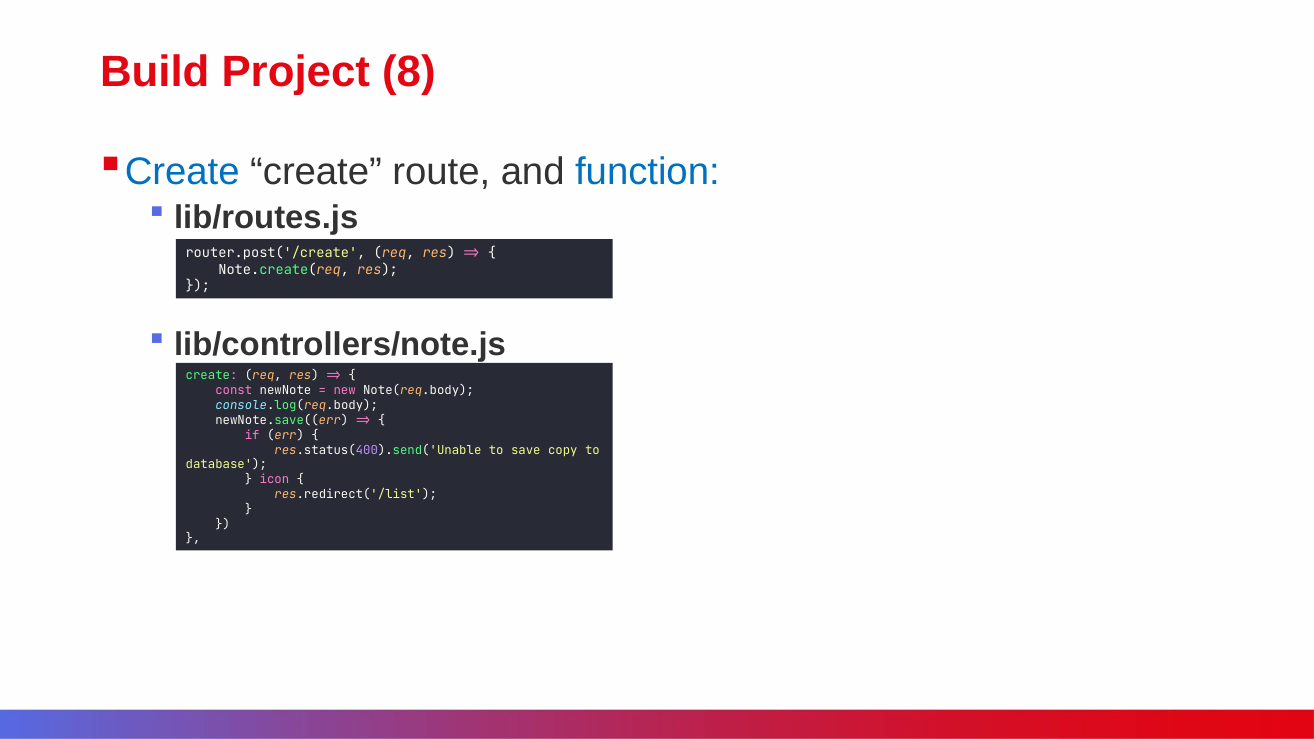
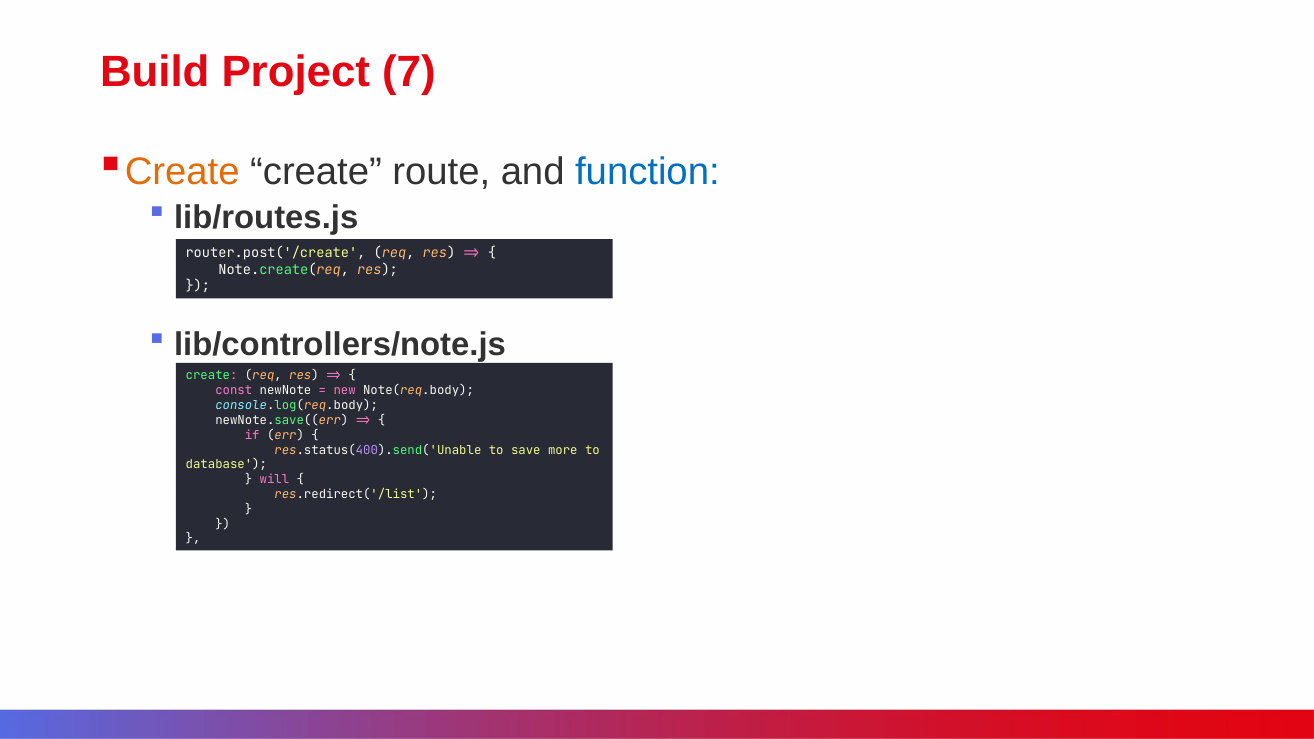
8: 8 -> 7
Create at (182, 172) colour: blue -> orange
copy: copy -> more
icon: icon -> will
